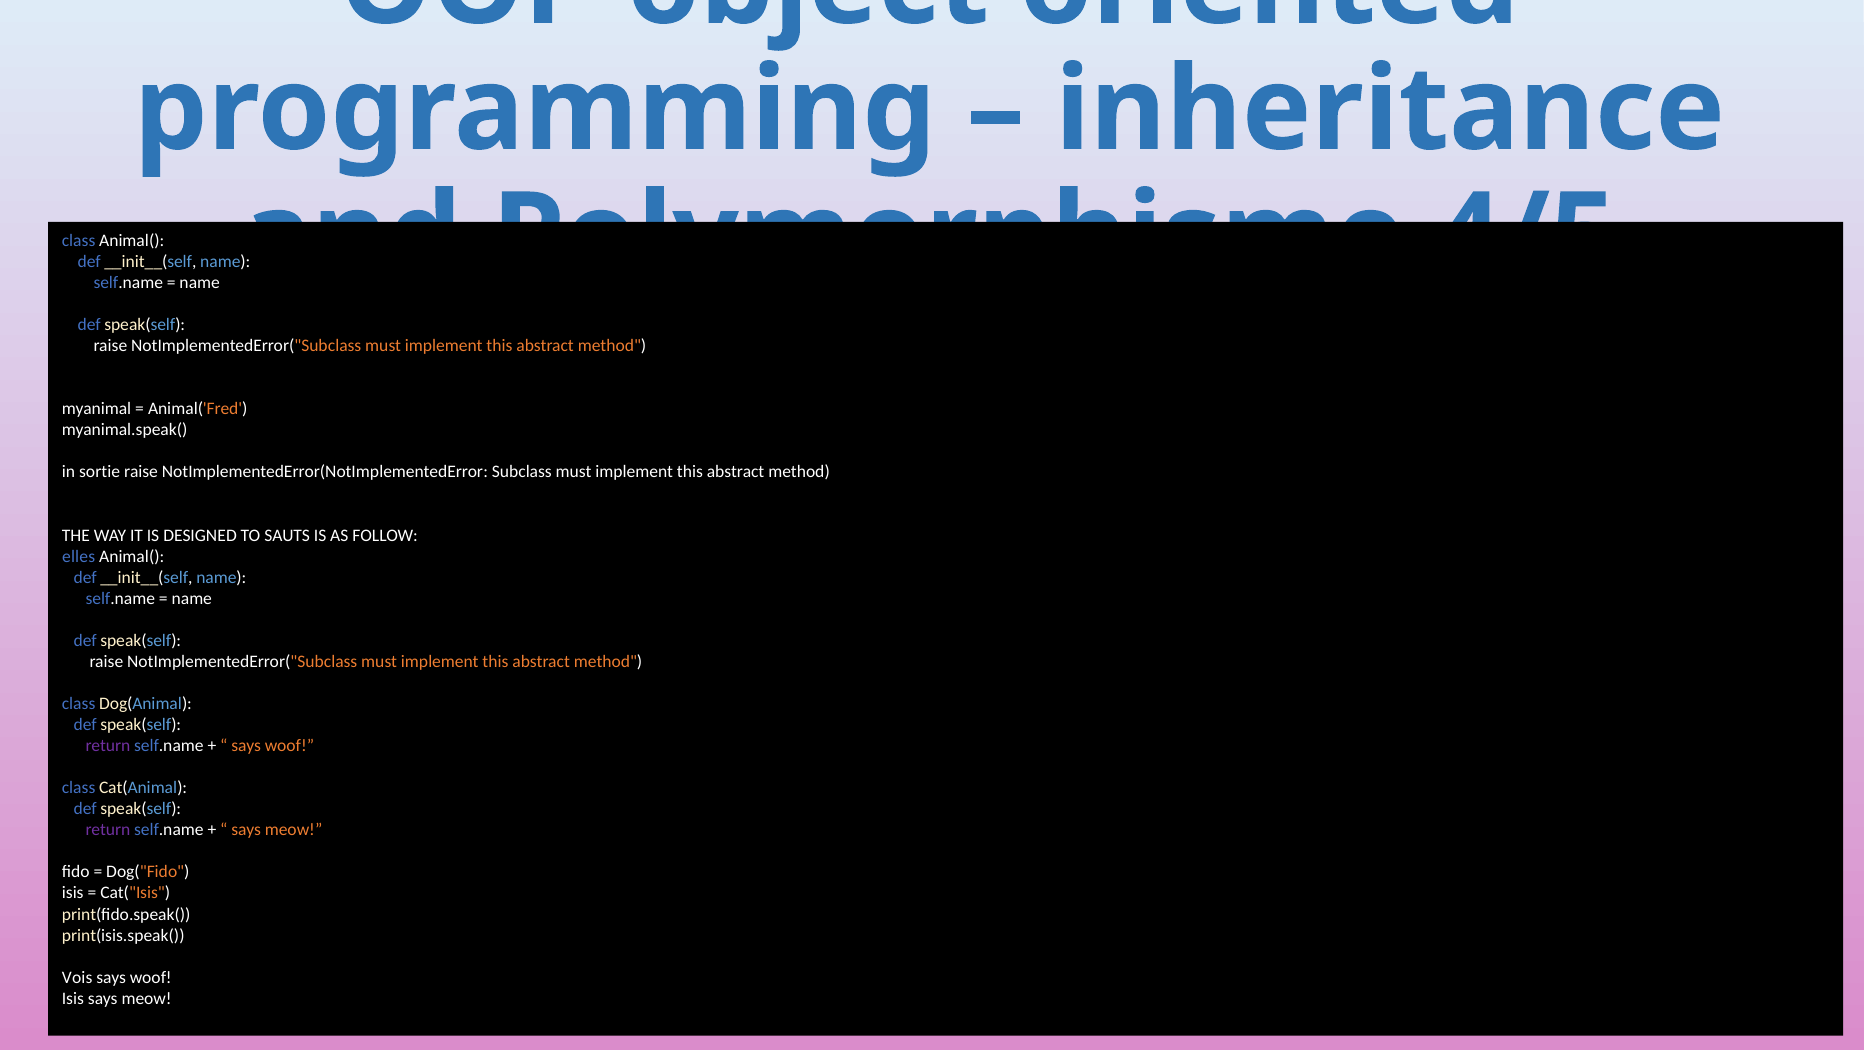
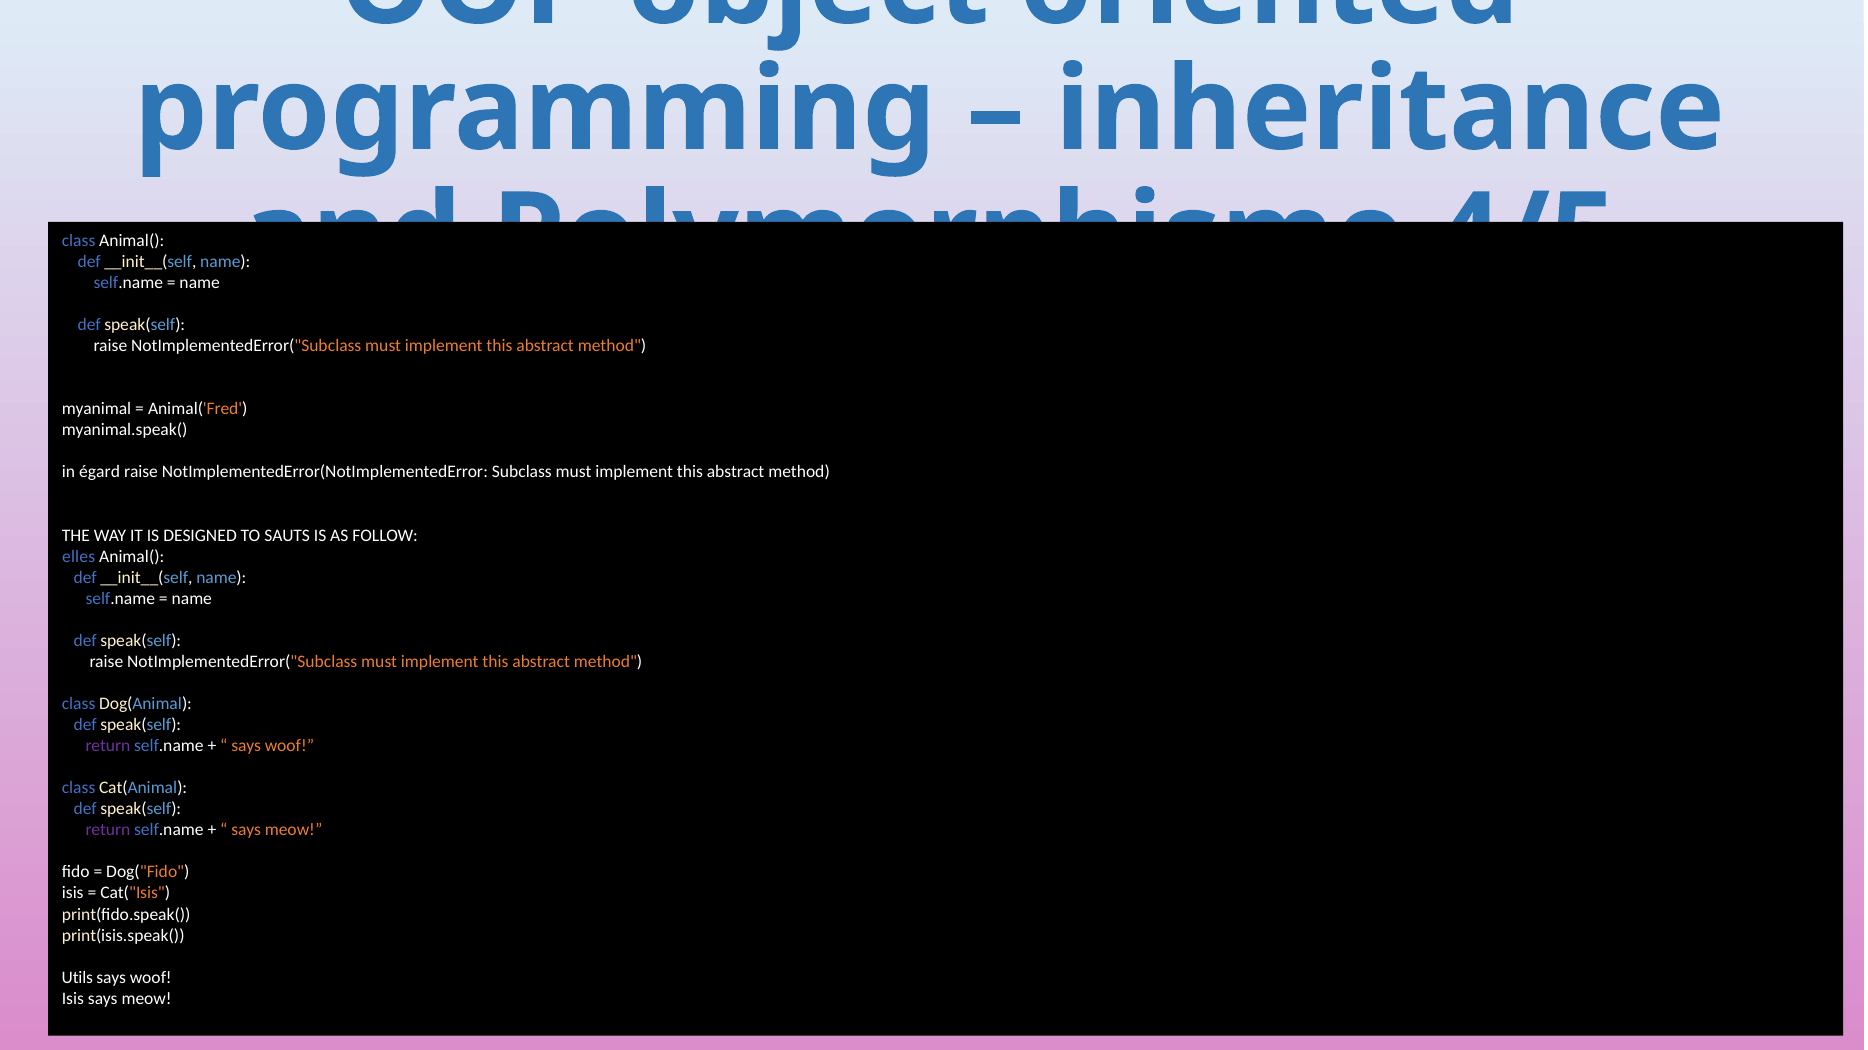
sortie: sortie -> égard
Vois: Vois -> Utils
